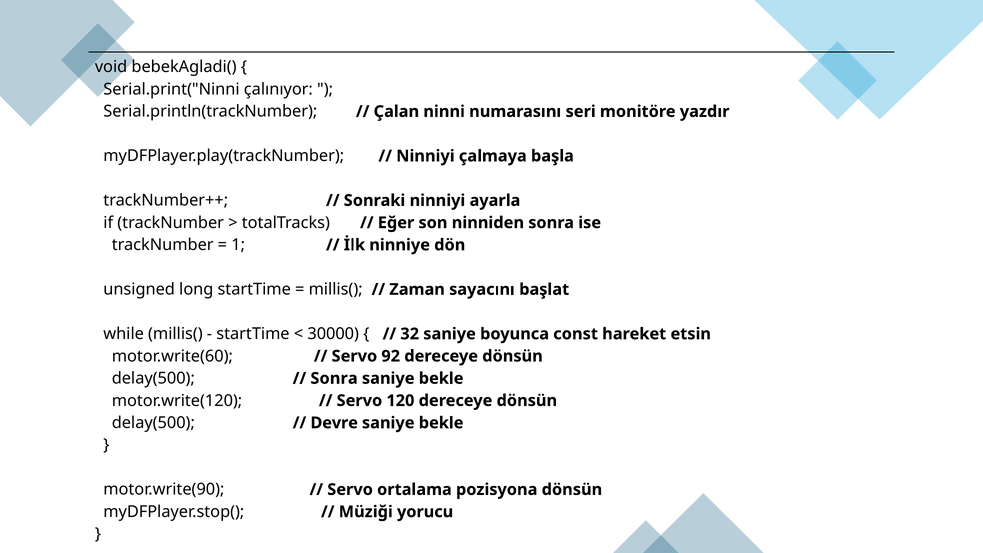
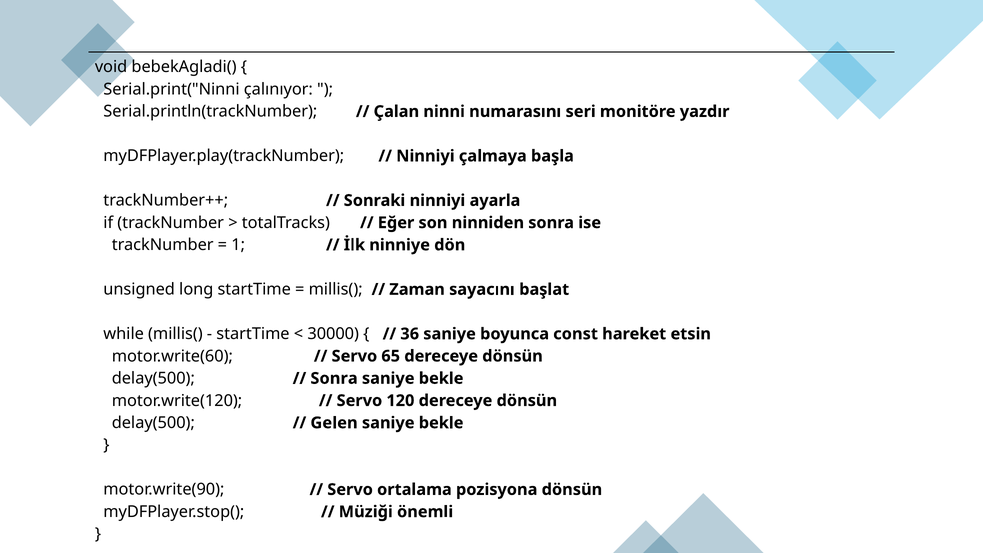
32: 32 -> 36
92: 92 -> 65
Devre: Devre -> Gelen
yorucu: yorucu -> önemli
